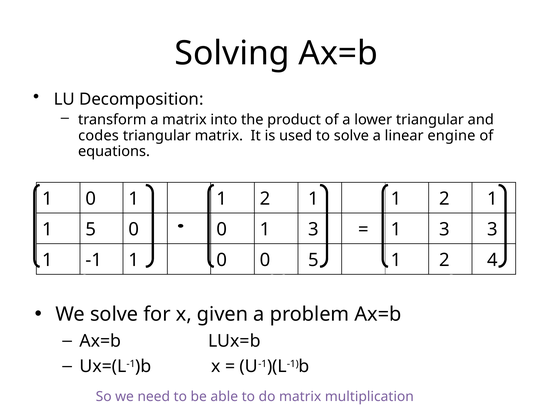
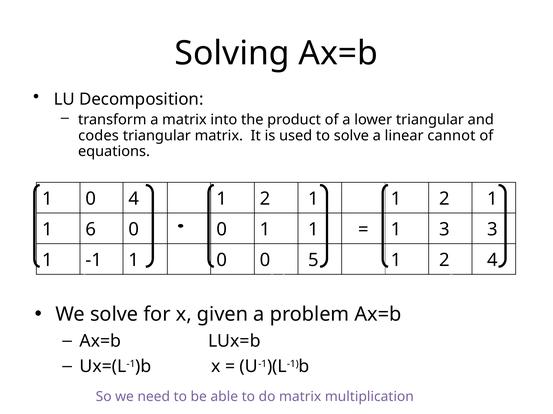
engine: engine -> cannot
1 0 1: 1 -> 4
1 5: 5 -> 6
0 1 3: 3 -> 1
